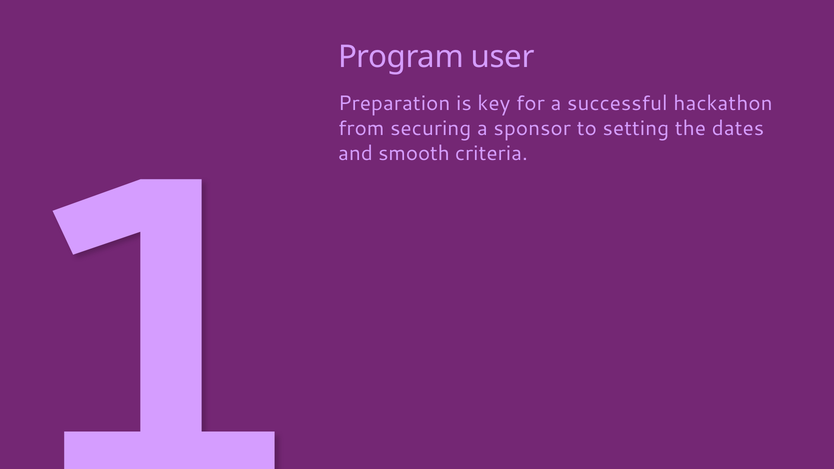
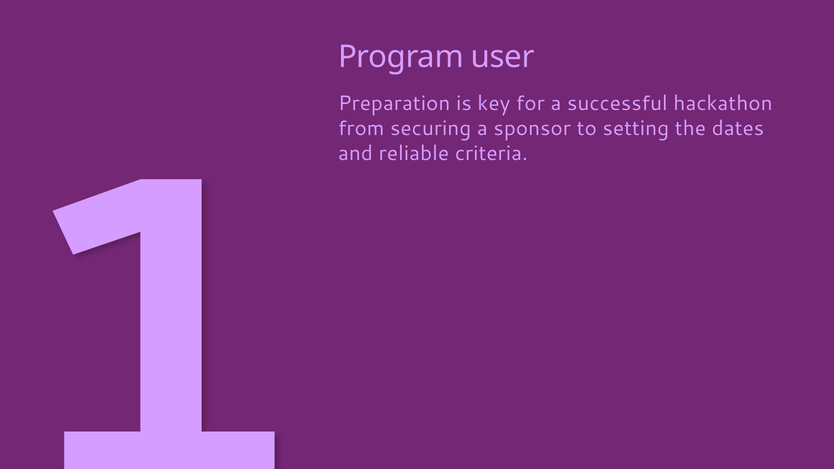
smooth: smooth -> reliable
